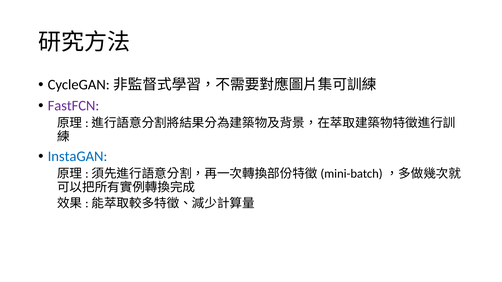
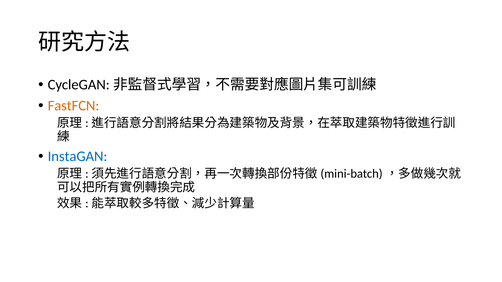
FastFCN colour: purple -> orange
